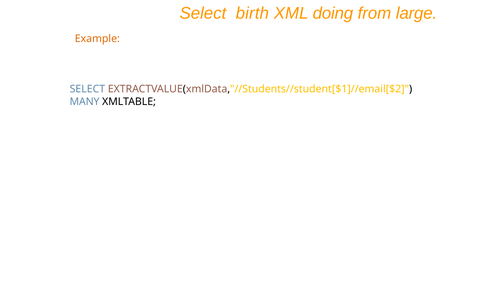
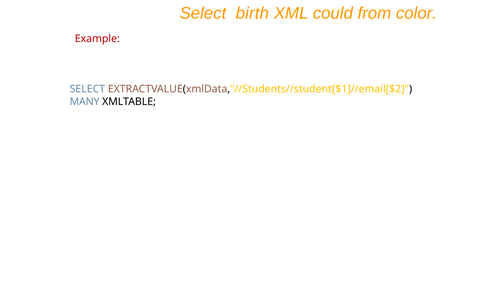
doing: doing -> could
large: large -> color
Example colour: orange -> red
